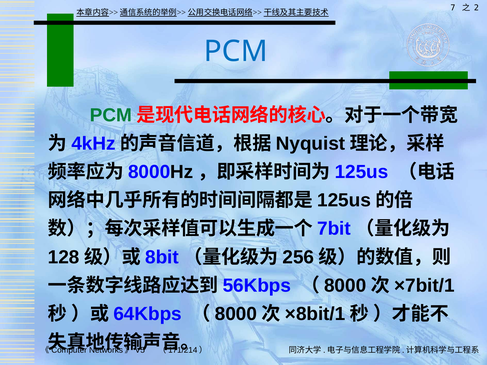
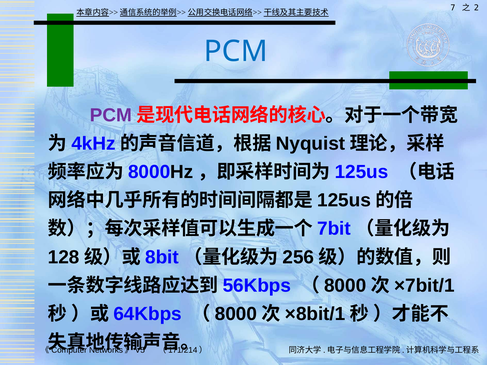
PCM at (111, 115) colour: green -> purple
